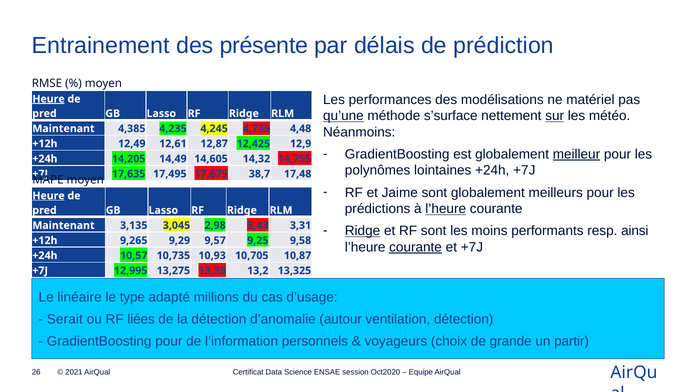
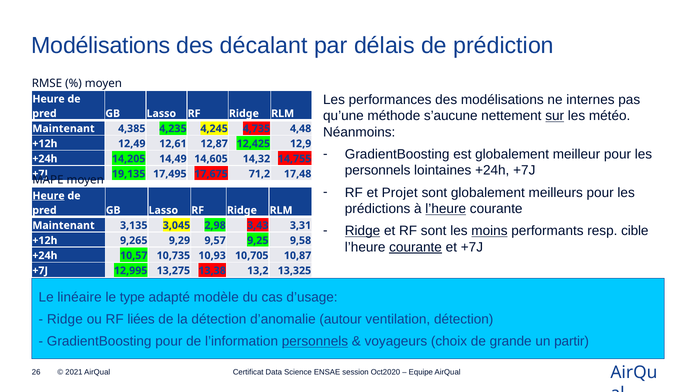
Entrainement at (101, 46): Entrainement -> Modélisations
présente: présente -> décalant
matériel: matériel -> internes
Heure at (49, 99) underline: present -> none
qu’une underline: present -> none
s’surface: s’surface -> s’aucune
meilleur underline: present -> none
polynômes at (378, 170): polynômes -> personnels
17,635: 17,635 -> 19,135
38,7: 38,7 -> 71,2
Jaime: Jaime -> Projet
moins underline: none -> present
ainsi: ainsi -> cible
millions: millions -> modèle
Serait at (65, 319): Serait -> Ridge
personnels at (315, 341) underline: none -> present
